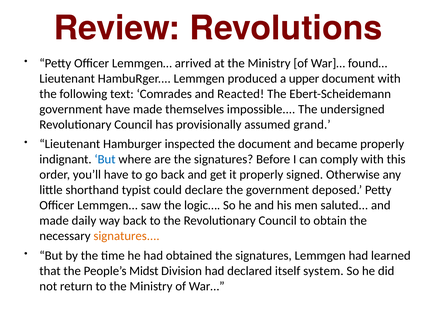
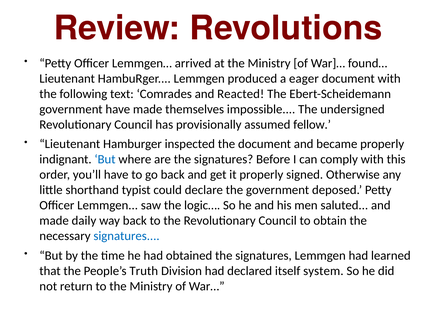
upper: upper -> eager
grand: grand -> fellow
signatures at (127, 236) colour: orange -> blue
Midst: Midst -> Truth
